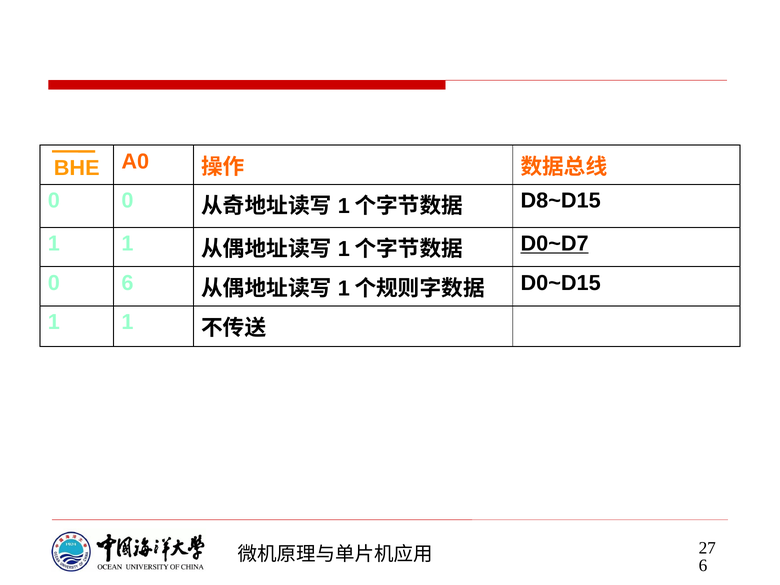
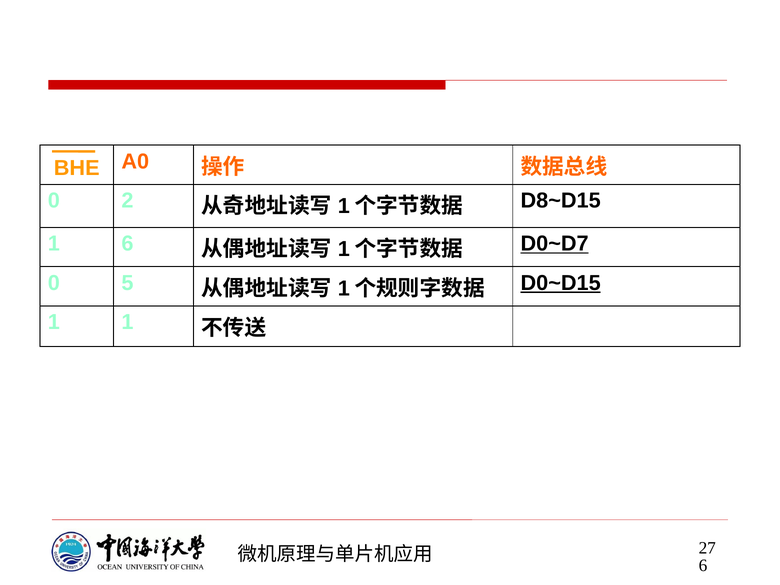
0 0: 0 -> 2
1 at (127, 244): 1 -> 6
0 6: 6 -> 5
D0~D15 underline: none -> present
